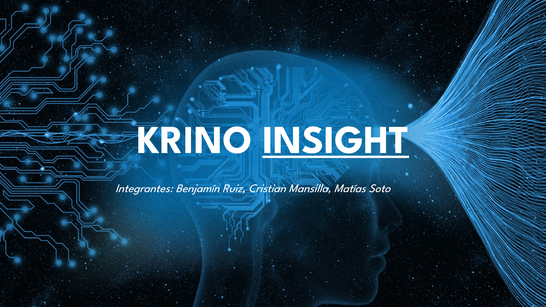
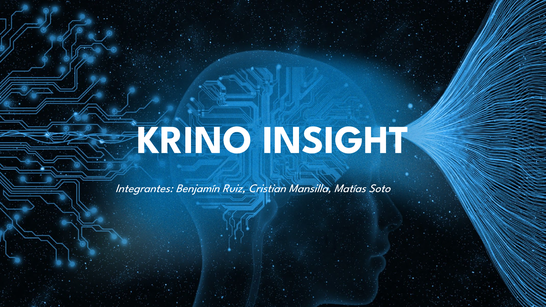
INSIGHT underline: present -> none
